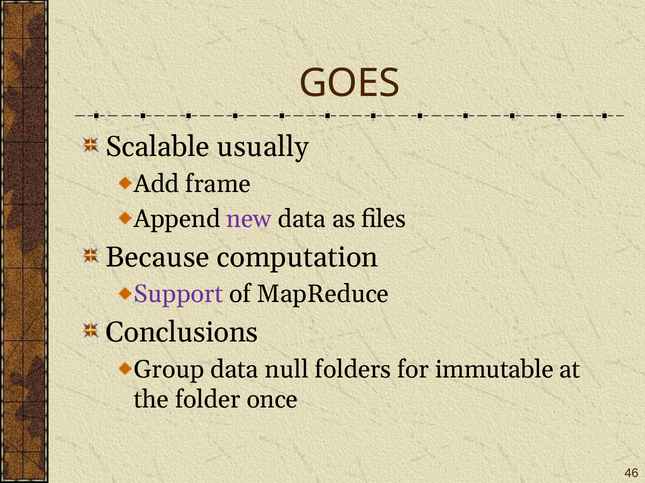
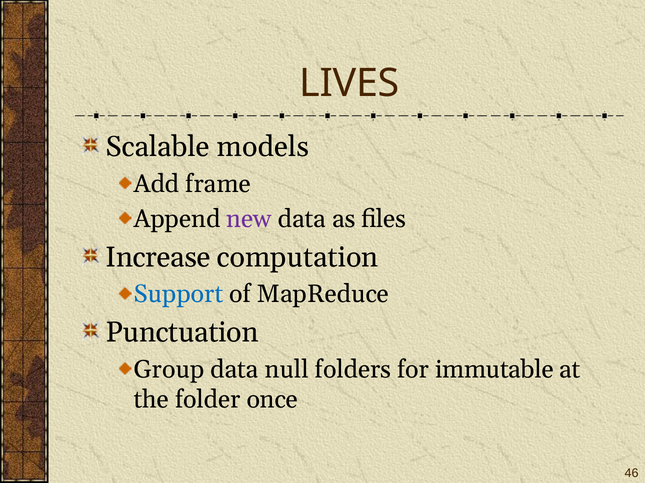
GOES: GOES -> LIVES
usually: usually -> models
Because: Because -> Increase
Support colour: purple -> blue
Conclusions: Conclusions -> Punctuation
